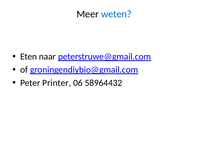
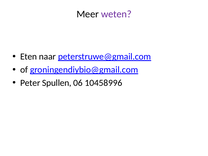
weten colour: blue -> purple
Printer: Printer -> Spullen
58964432: 58964432 -> 10458996
